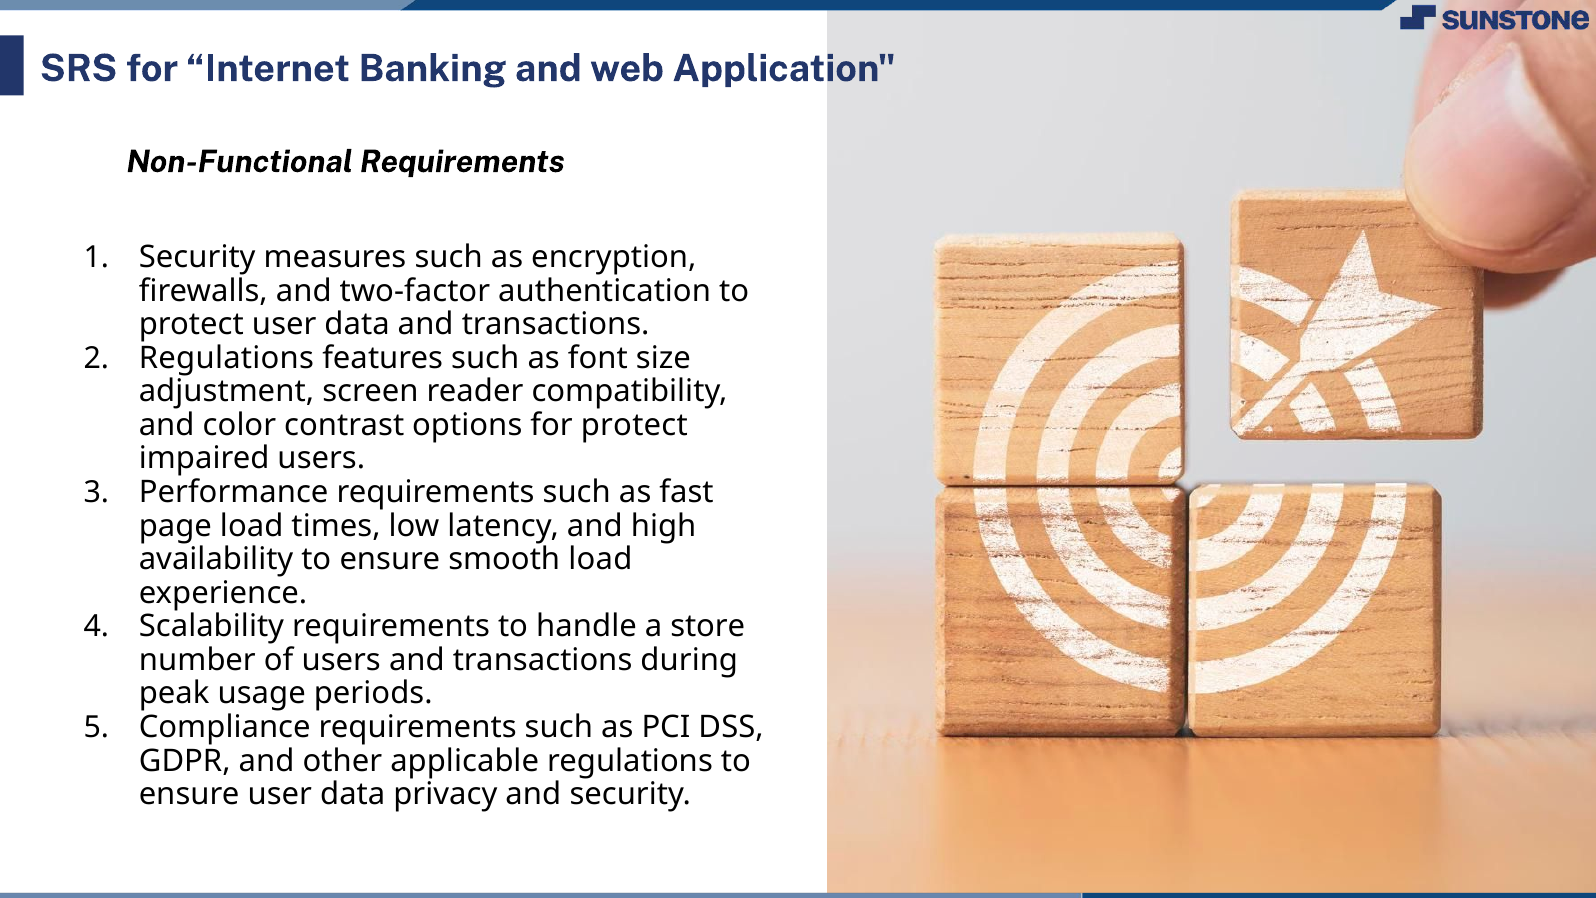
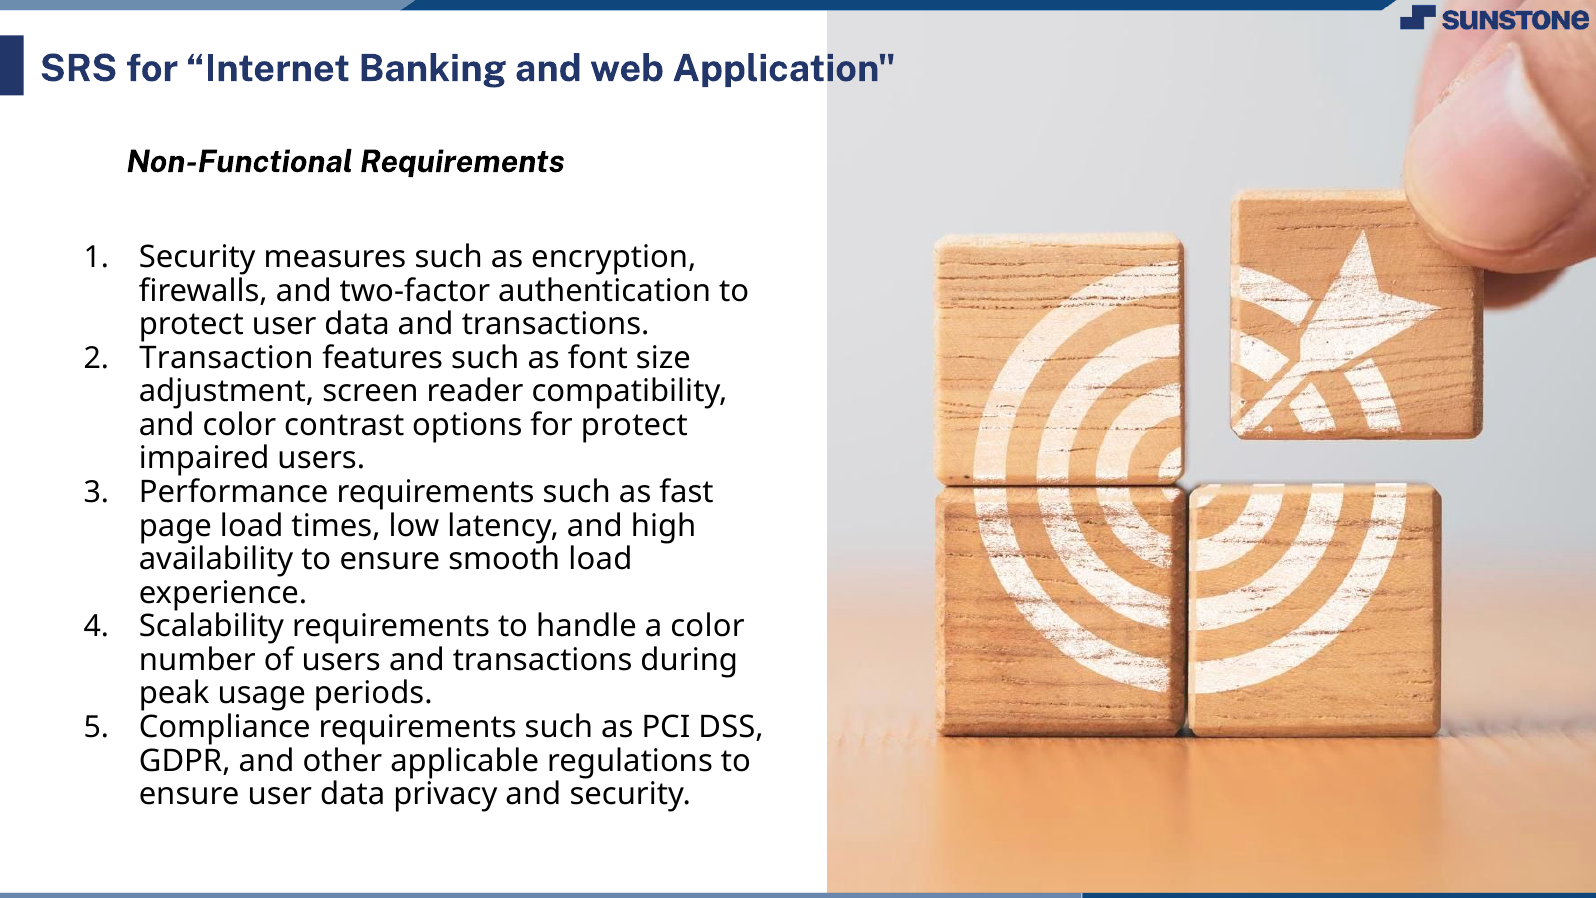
Regulations at (226, 358): Regulations -> Transaction
a store: store -> color
